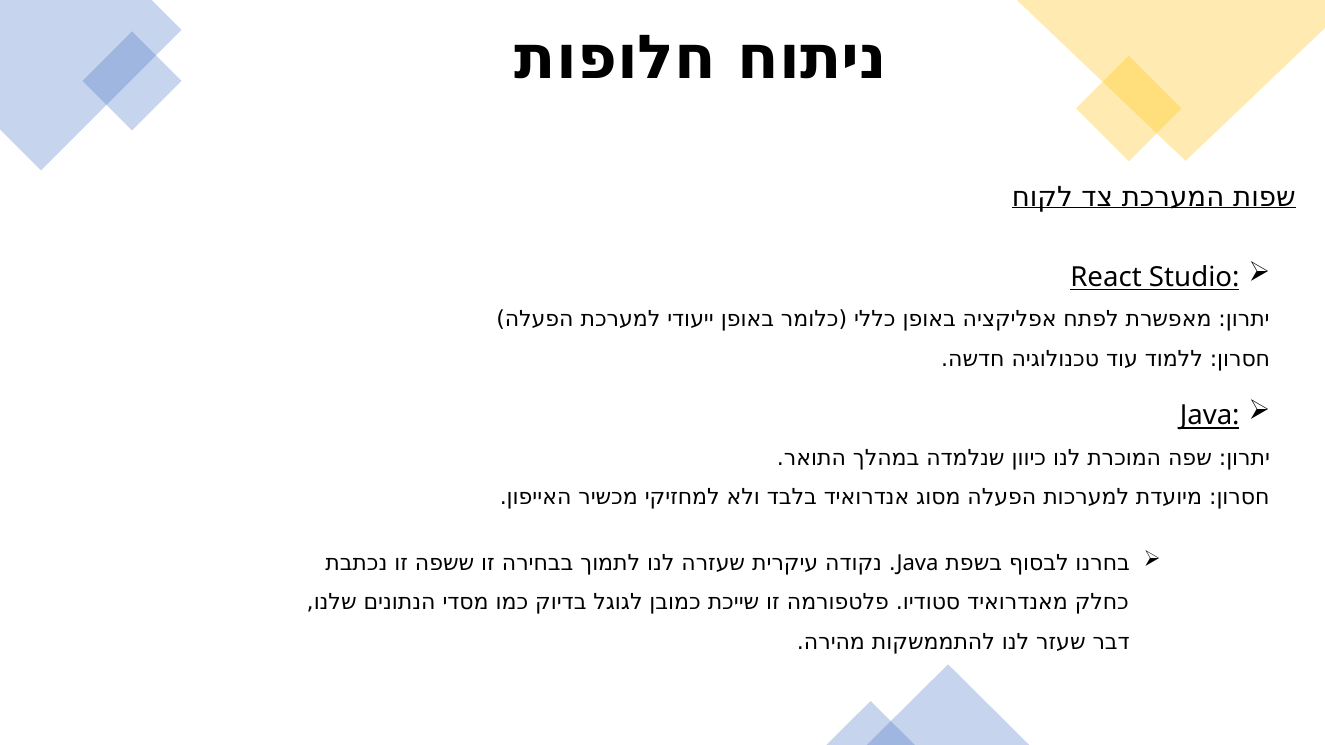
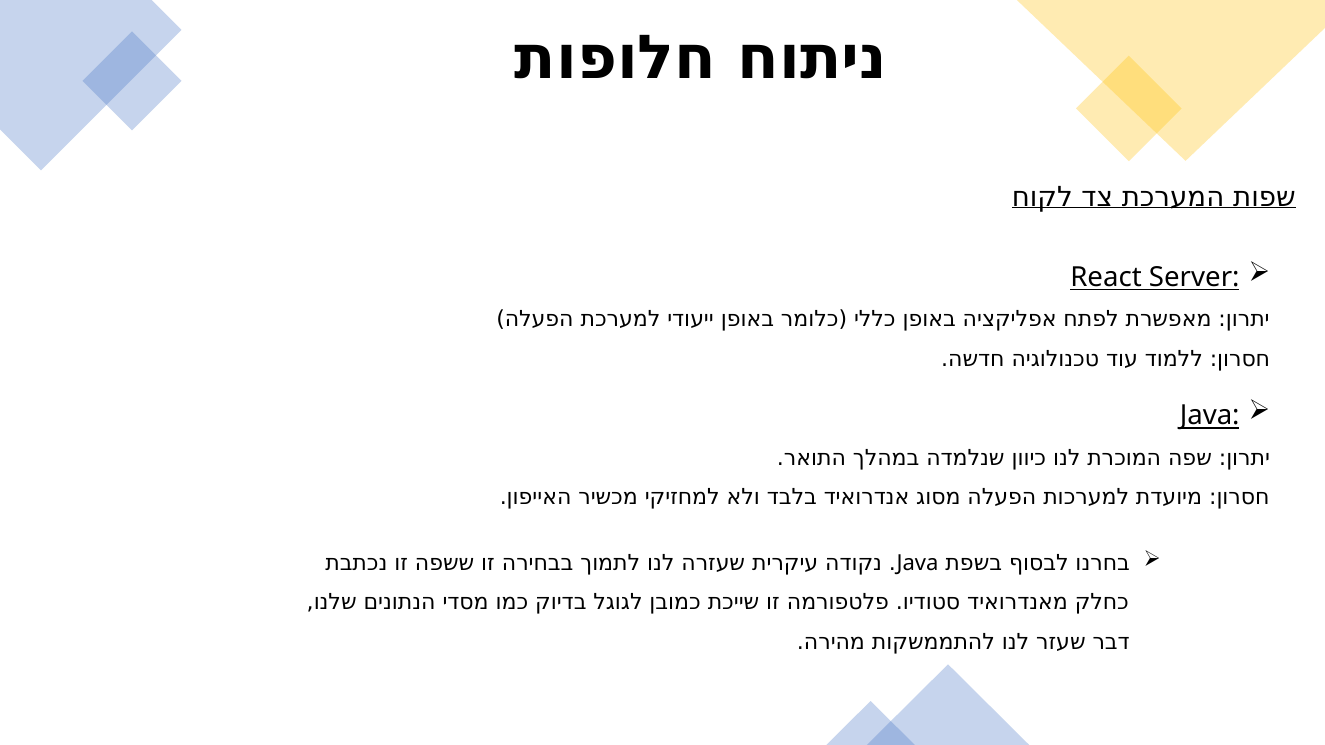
Studio: Studio -> Server
